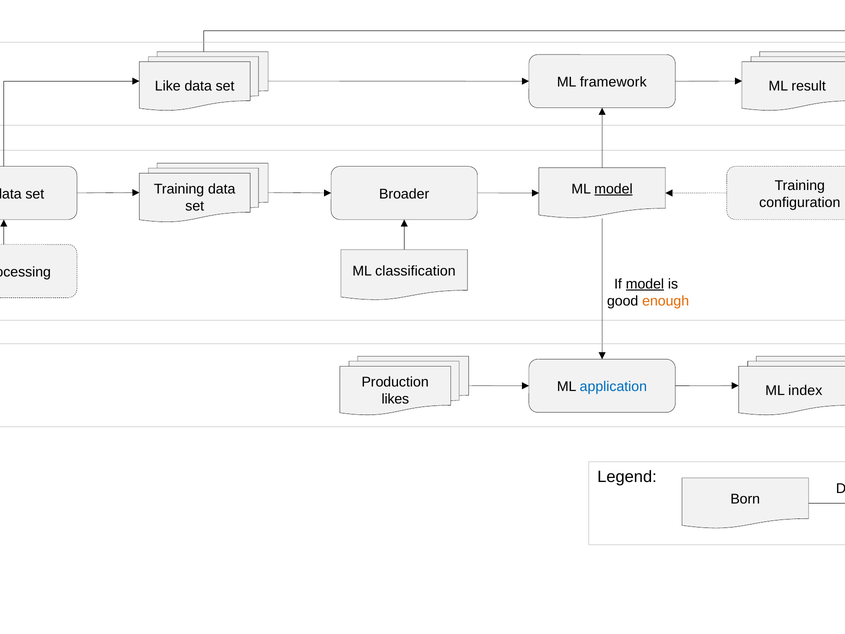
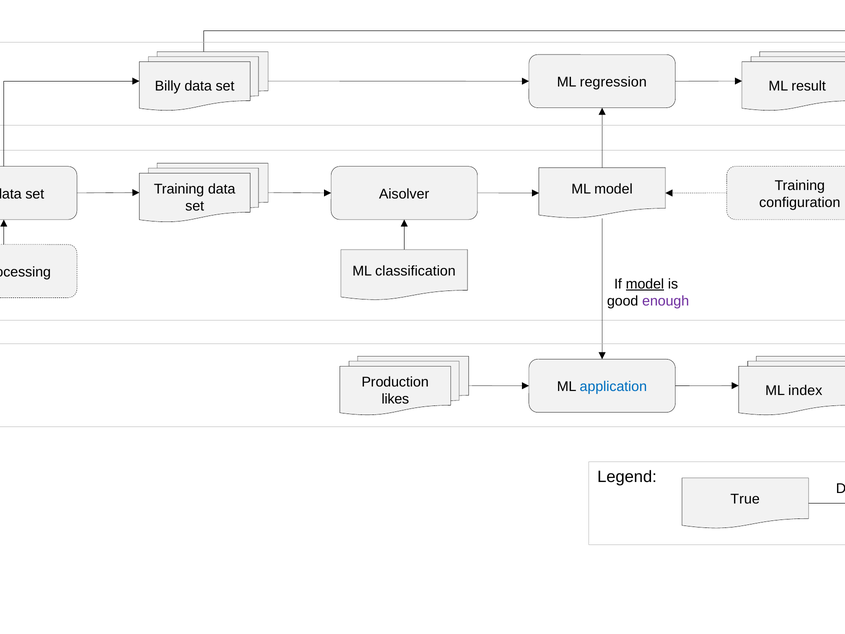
framework: framework -> regression
Like: Like -> Billy
model at (613, 189) underline: present -> none
Broader: Broader -> Aisolver
enough colour: orange -> purple
Born: Born -> True
